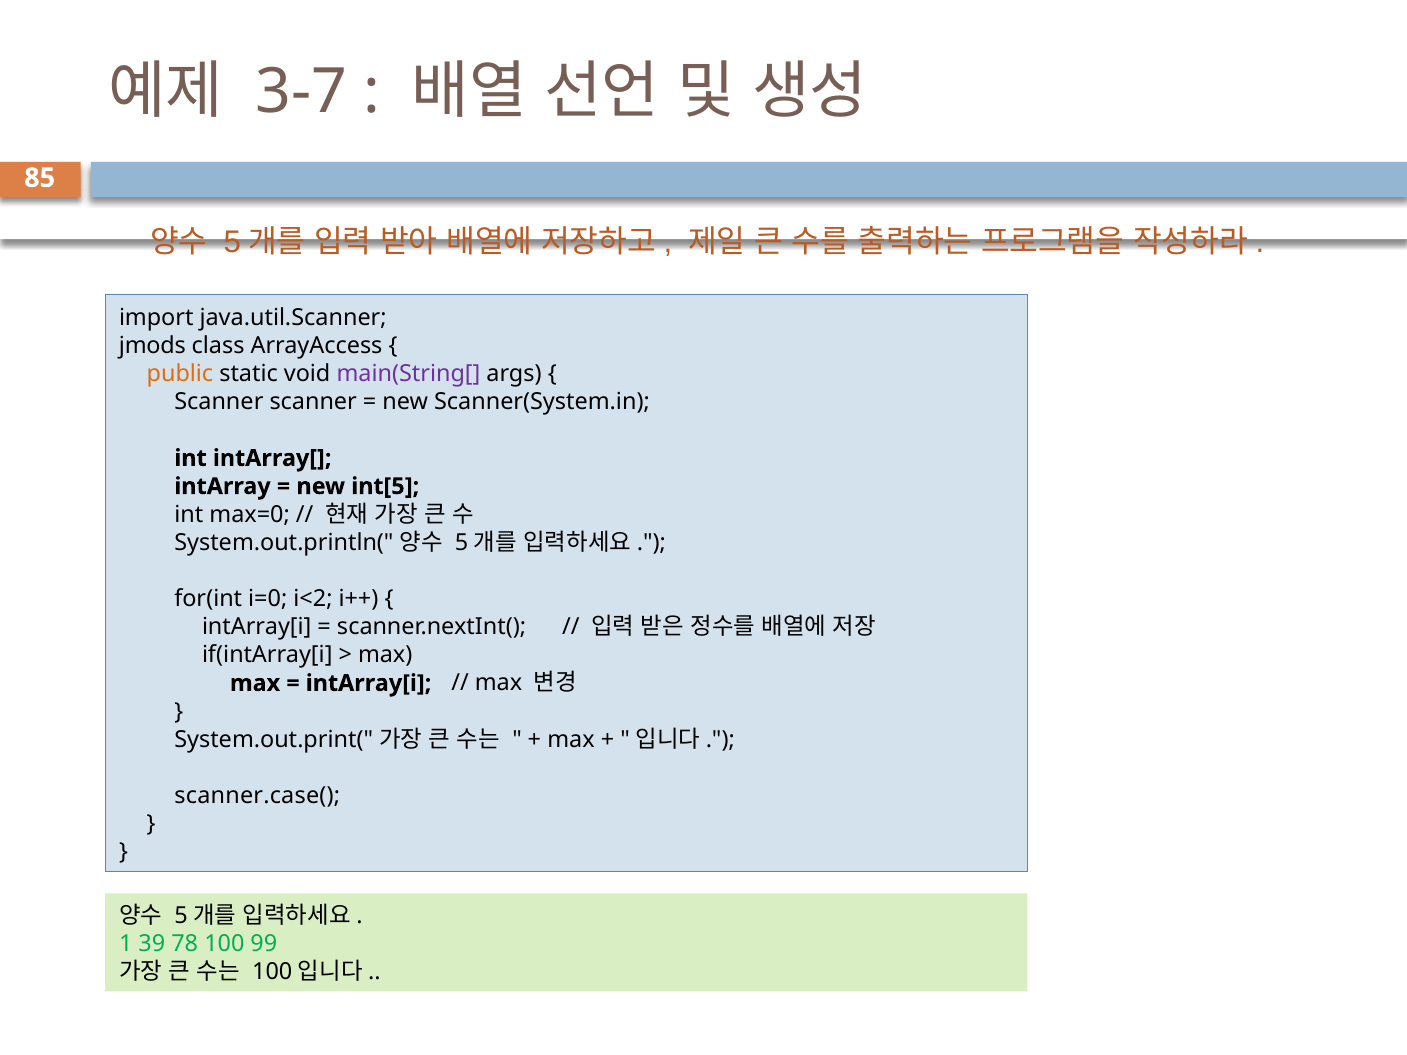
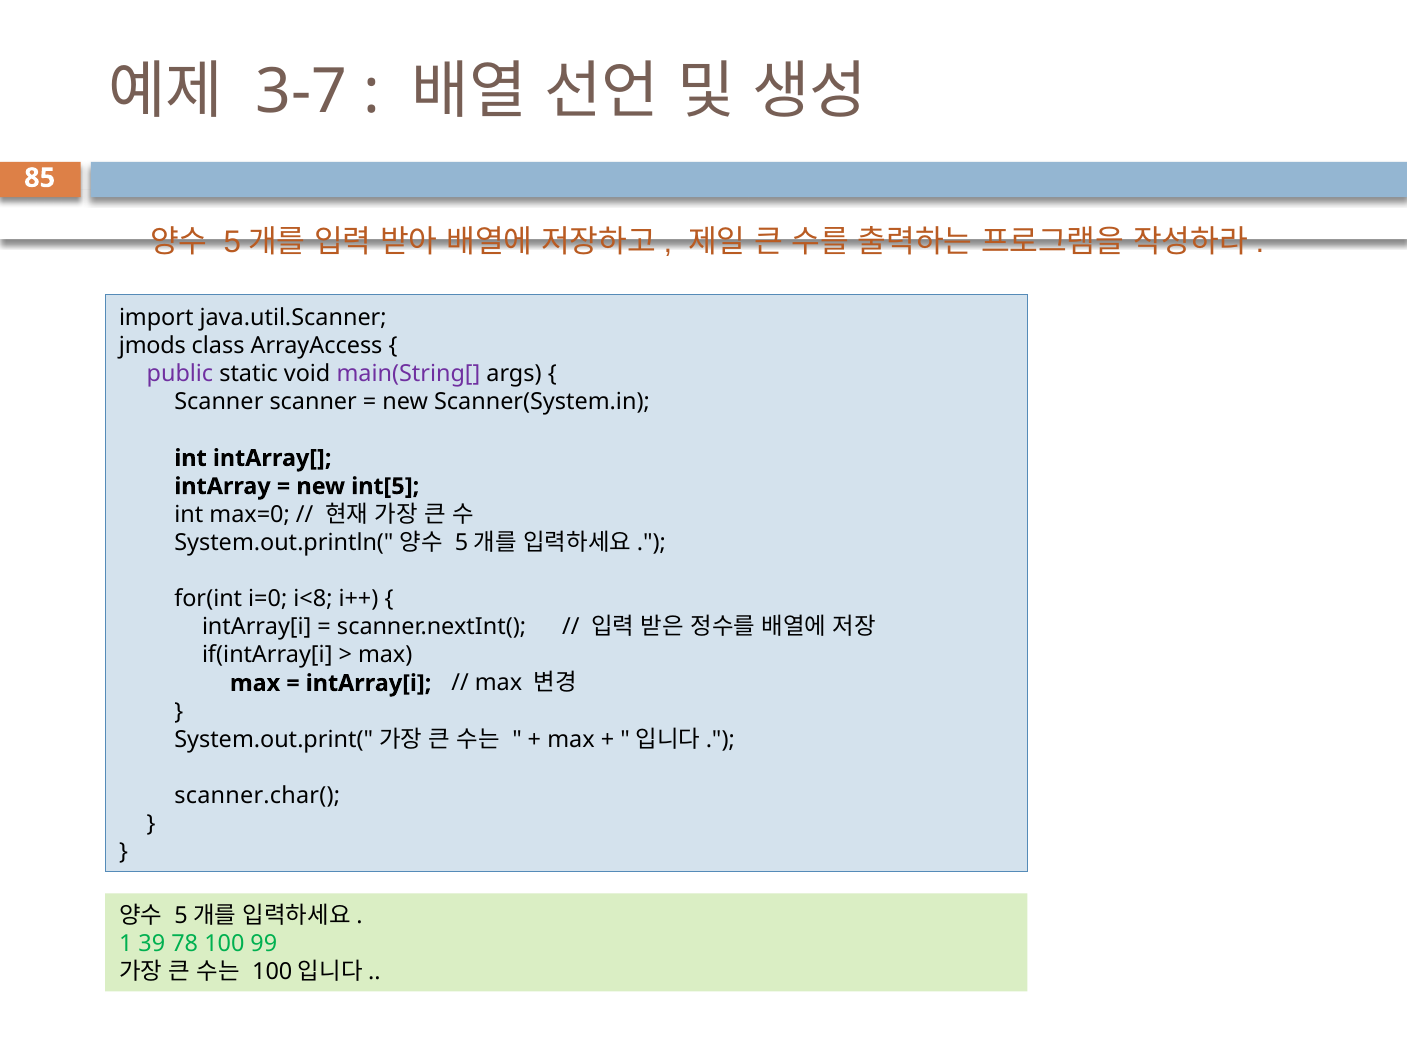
public colour: orange -> purple
i<2: i<2 -> i<8
scanner.case(: scanner.case( -> scanner.char(
